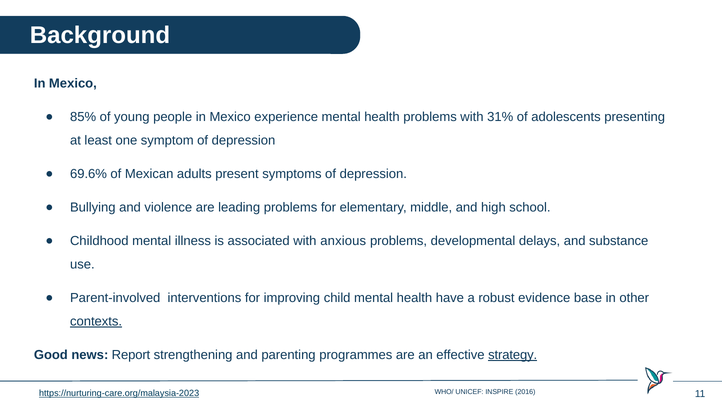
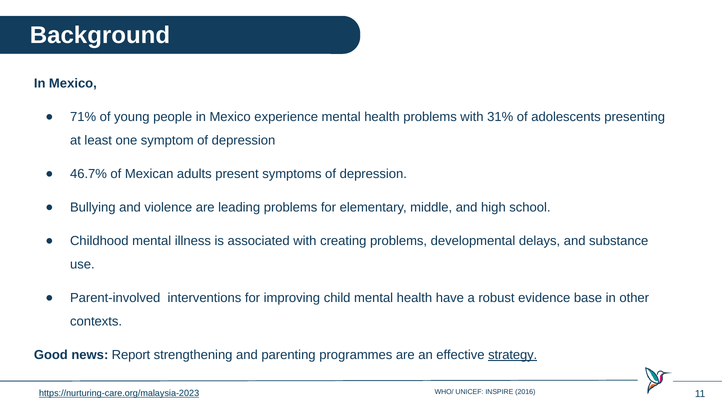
85%: 85% -> 71%
69.6%: 69.6% -> 46.7%
anxious: anxious -> creating
contexts underline: present -> none
